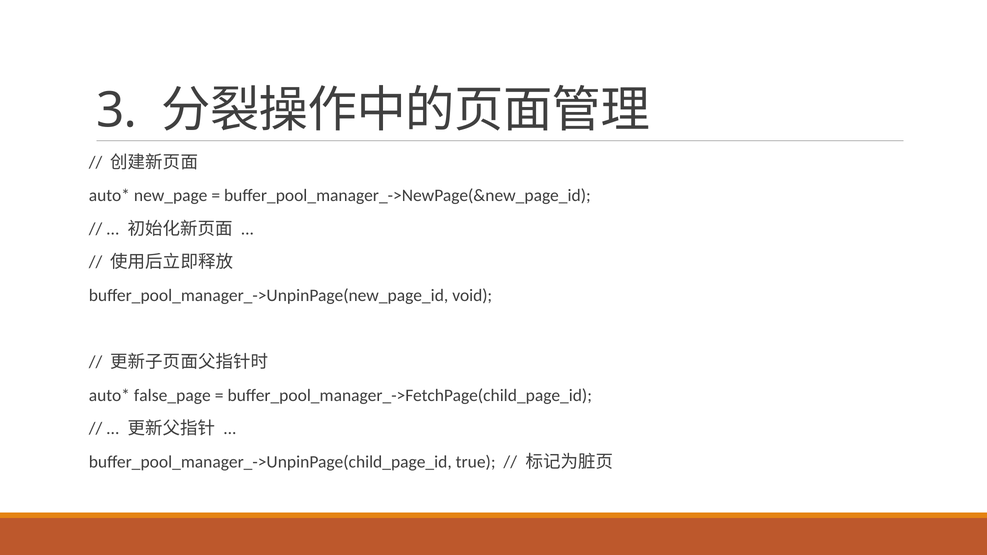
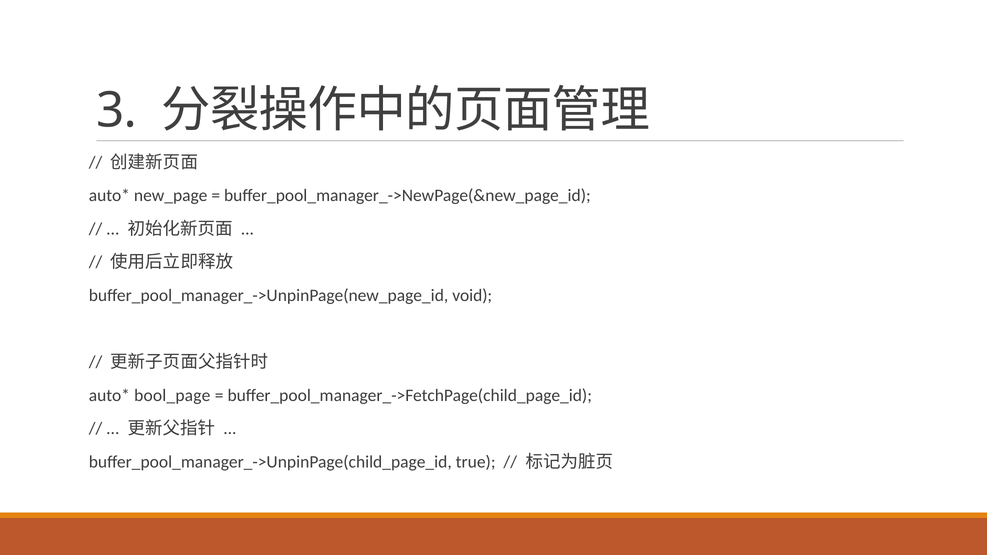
false_page: false_page -> bool_page
